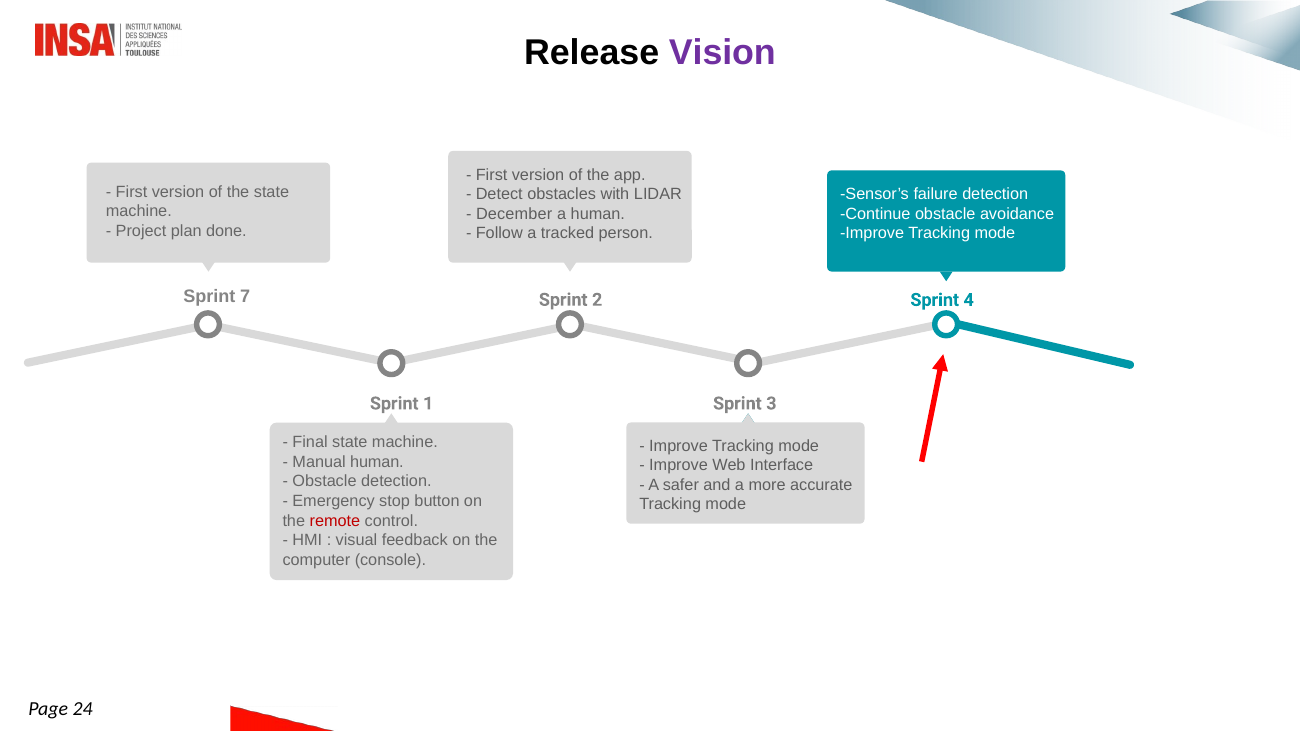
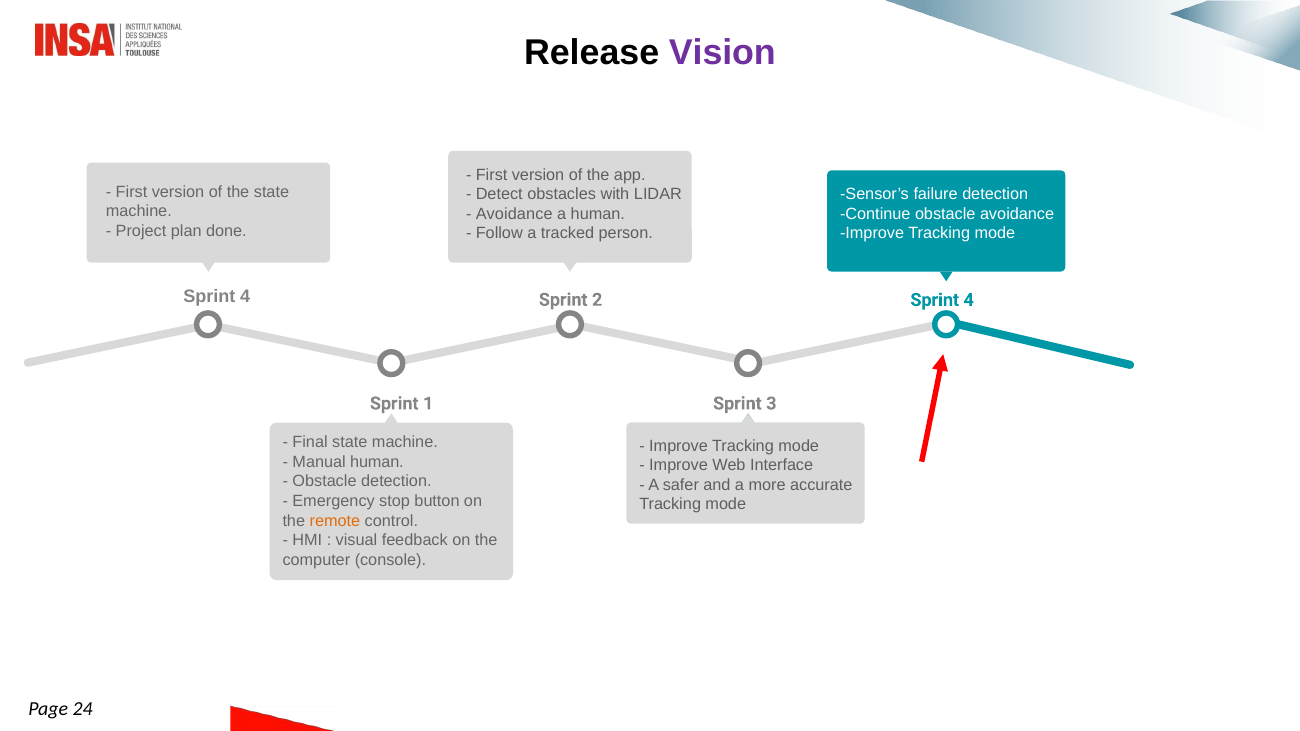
December at (514, 214): December -> Avoidance
7 at (245, 297): 7 -> 4
remote colour: red -> orange
